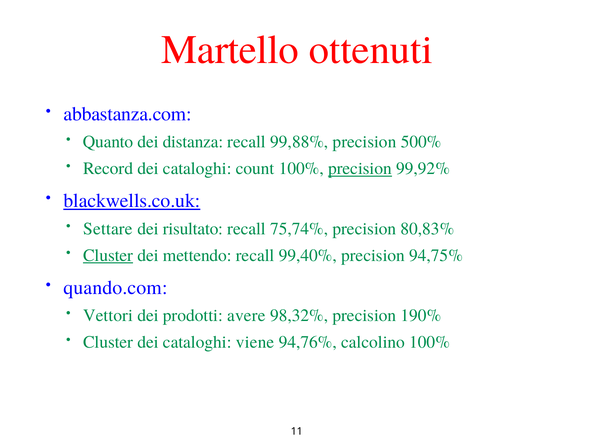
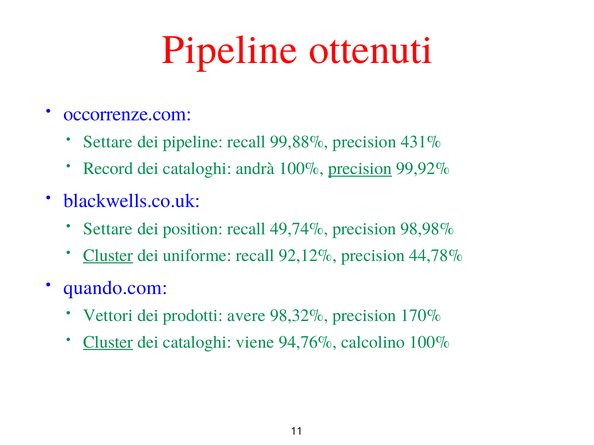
Martello at (230, 50): Martello -> Pipeline
abbastanza.com: abbastanza.com -> occorrenze.com
Quanto at (108, 142): Quanto -> Settare
dei distanza: distanza -> pipeline
500%: 500% -> 431%
count: count -> andrà
blackwells.co.uk underline: present -> none
risultato: risultato -> position
75,74%: 75,74% -> 49,74%
80,83%: 80,83% -> 98,98%
mettendo: mettendo -> uniforme
99,40%: 99,40% -> 92,12%
94,75%: 94,75% -> 44,78%
190%: 190% -> 170%
Cluster at (108, 343) underline: none -> present
